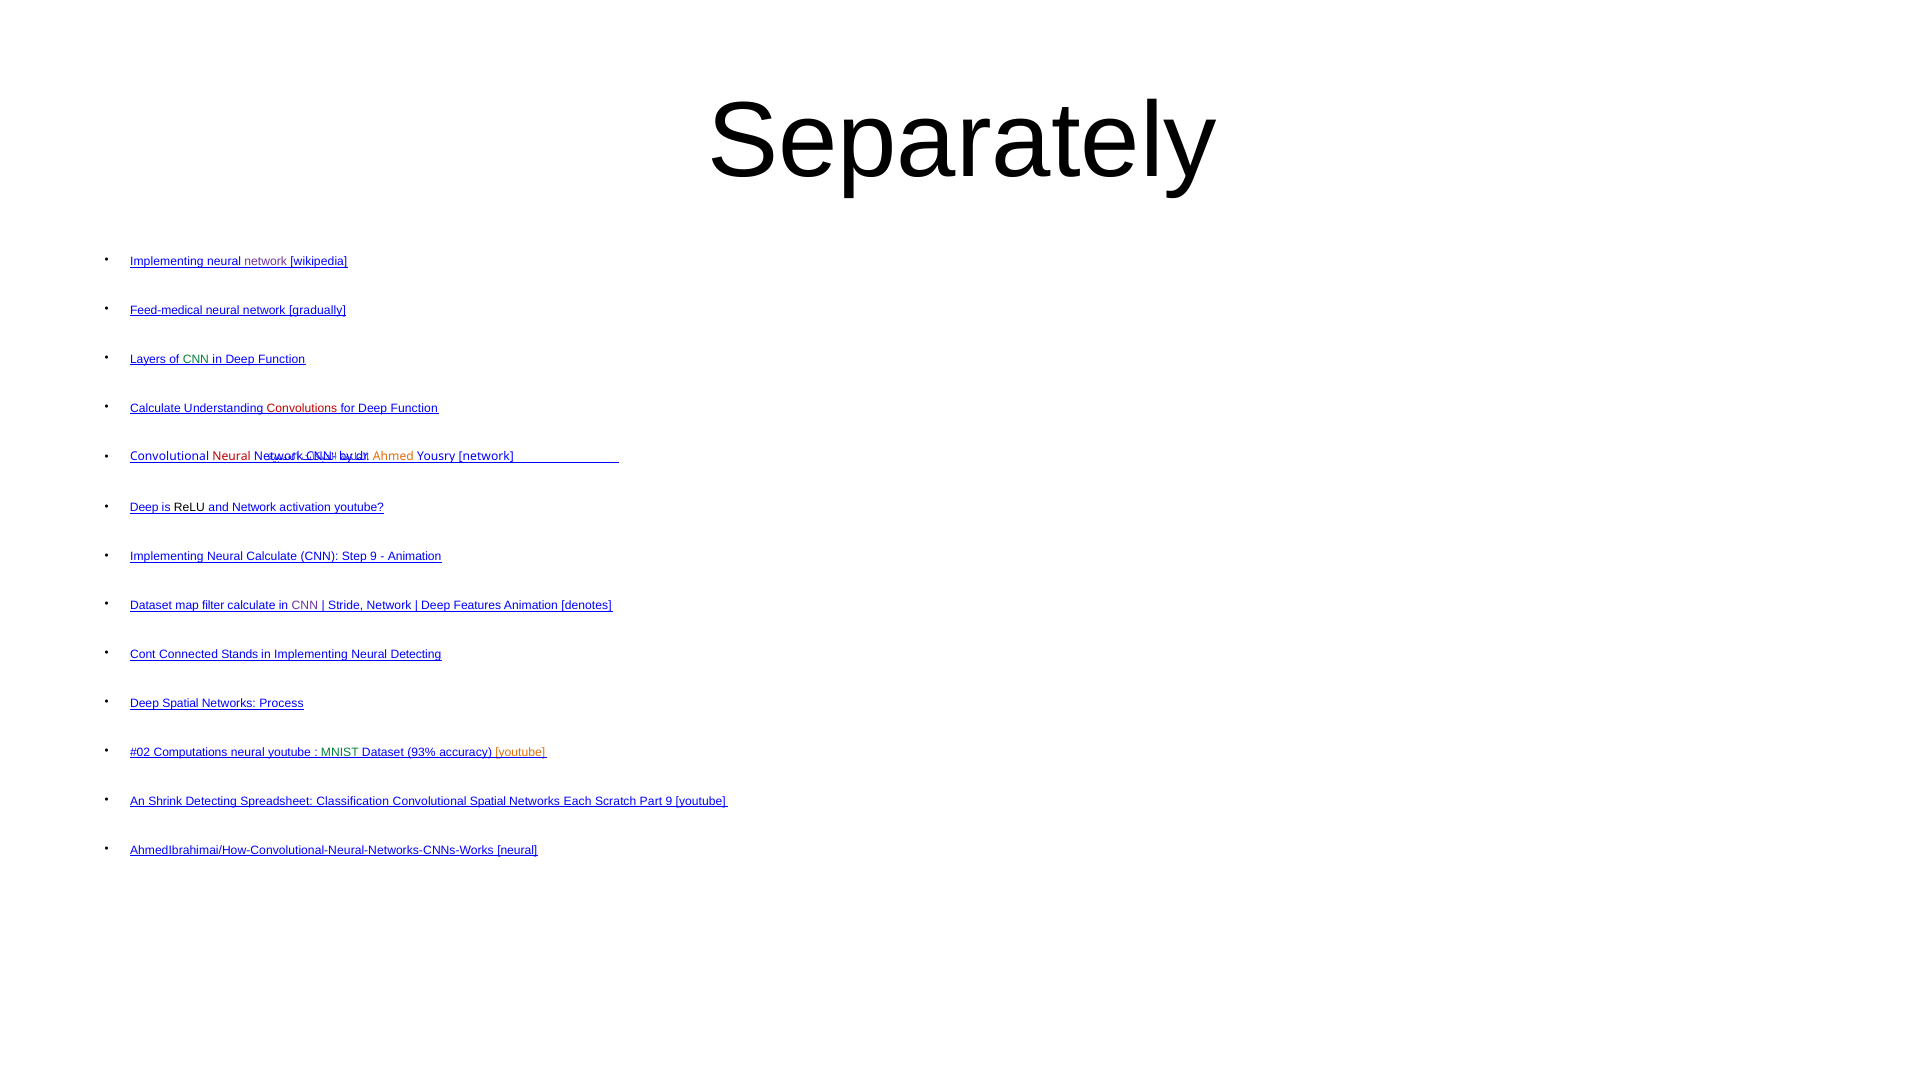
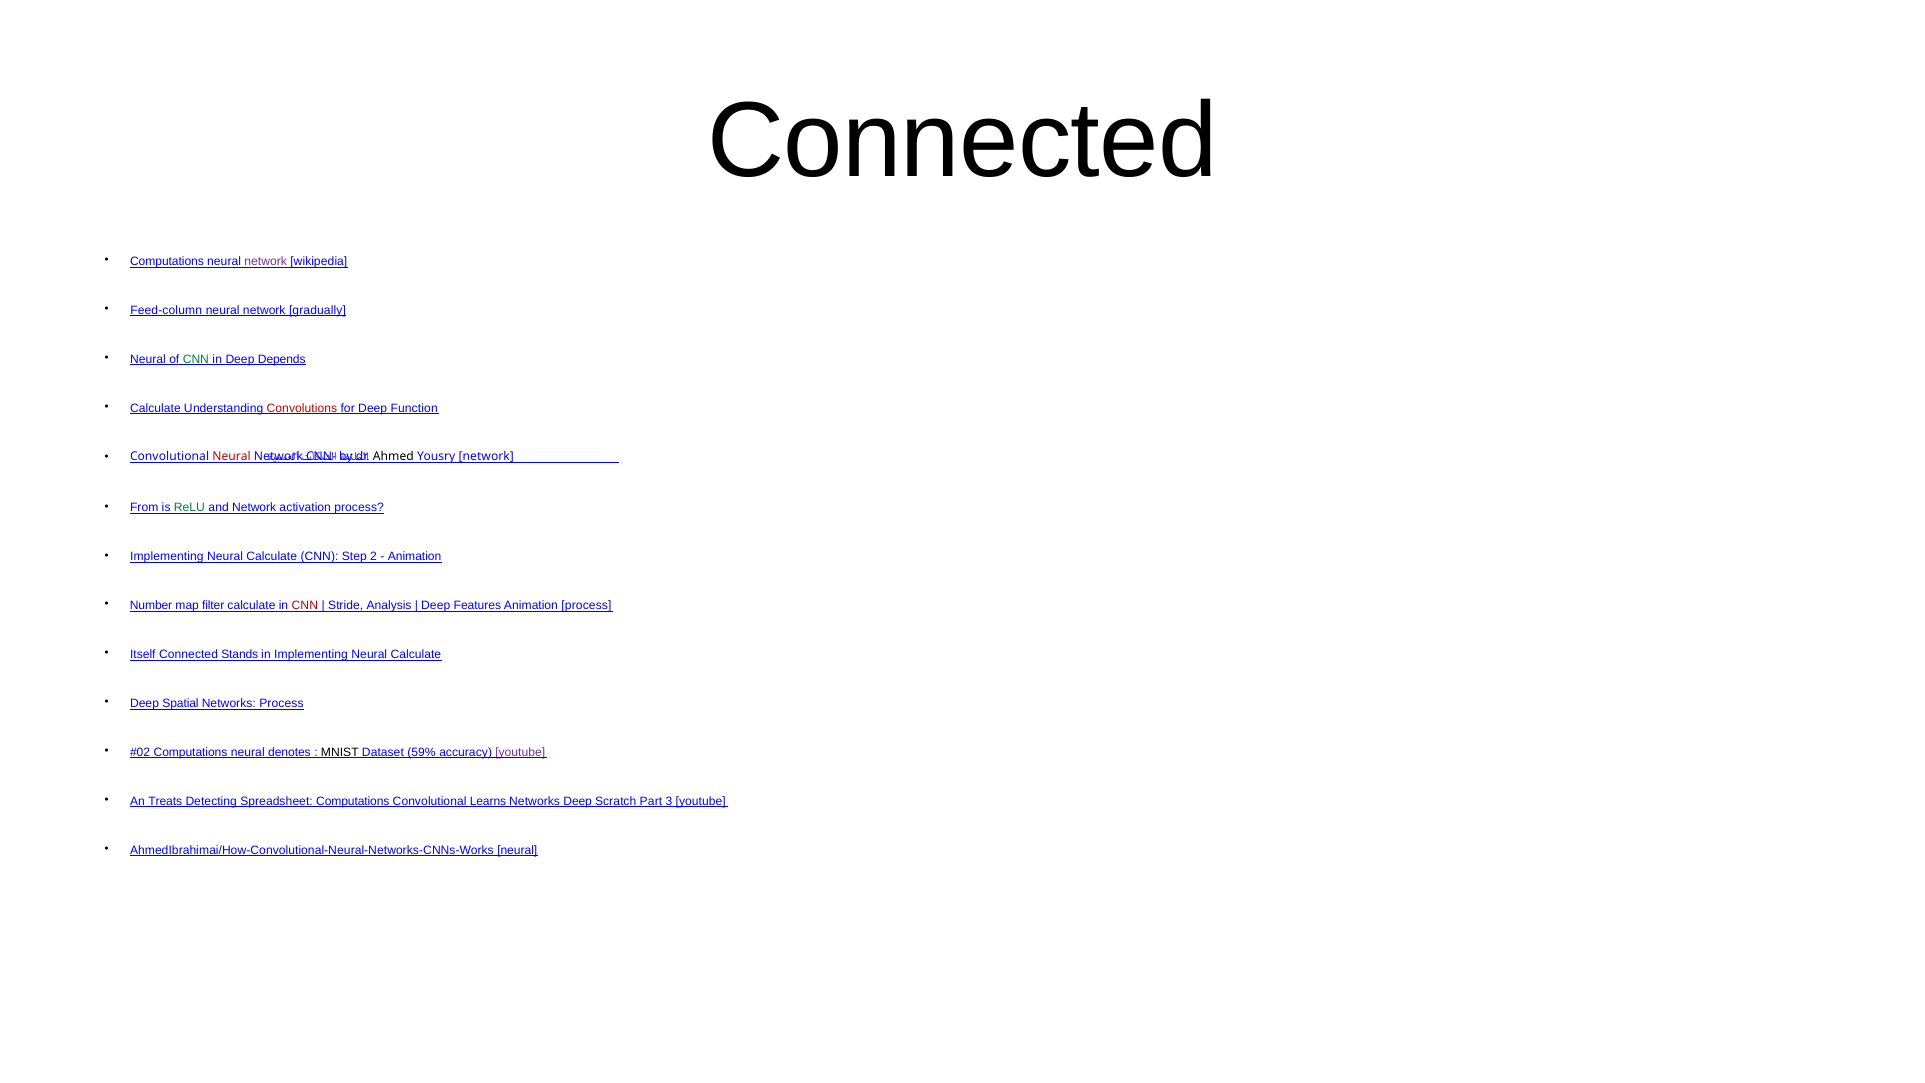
Separately at (962, 141): Separately -> Connected
Implementing at (167, 261): Implementing -> Computations
Feed-medical: Feed-medical -> Feed-column
Layers at (148, 359): Layers -> Neural
in Deep Function: Function -> Depends
Ahmed colour: orange -> black
Deep at (144, 508): Deep -> From
ReLU colour: black -> green
activation youtube: youtube -> process
Step 9: 9 -> 2
Dataset at (151, 606): Dataset -> Number
CNN at (305, 606) colour: purple -> red
Stride Network: Network -> Analysis
Animation denotes: denotes -> process
Cont: Cont -> Itself
Detecting at (416, 655): Detecting -> Calculate
neural youtube: youtube -> denotes
MNIST colour: green -> black
93%: 93% -> 59%
youtube at (520, 752) colour: orange -> purple
Shrink: Shrink -> Treats
Spreadsheet Classification: Classification -> Computations
Convolutional Spatial: Spatial -> Learns
Networks Each: Each -> Deep
Part 9: 9 -> 3
